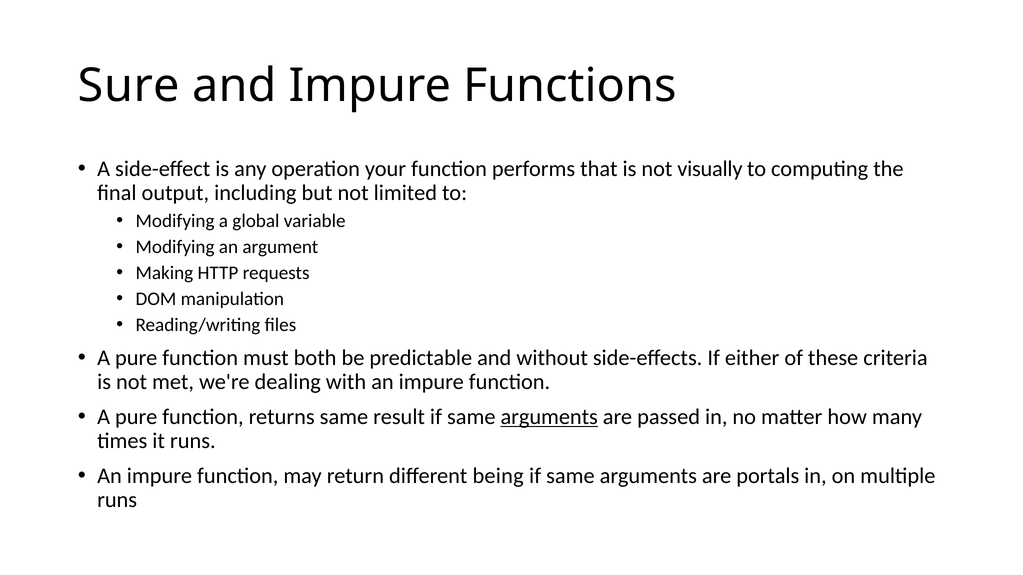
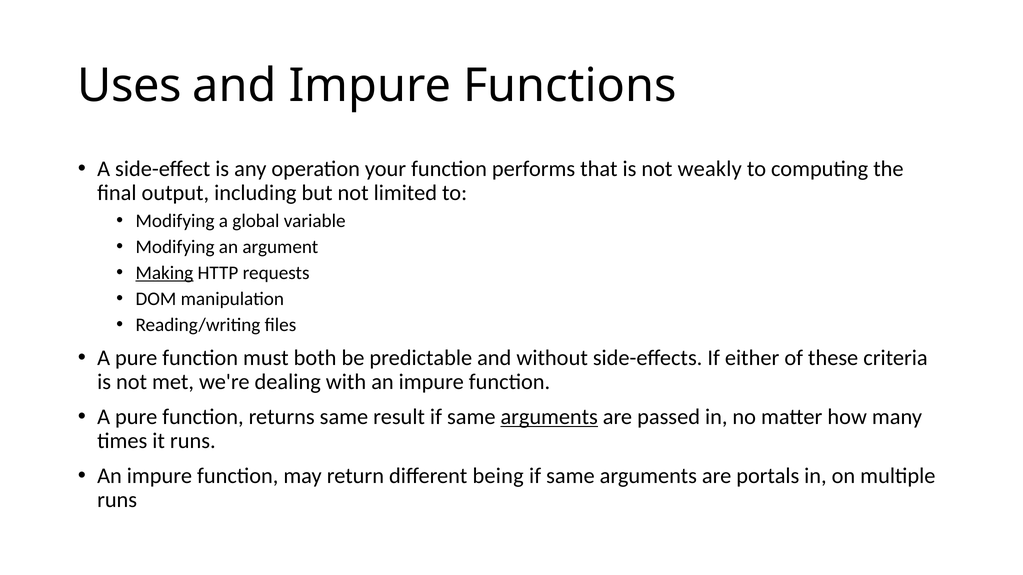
Sure: Sure -> Uses
visually: visually -> weakly
Making underline: none -> present
